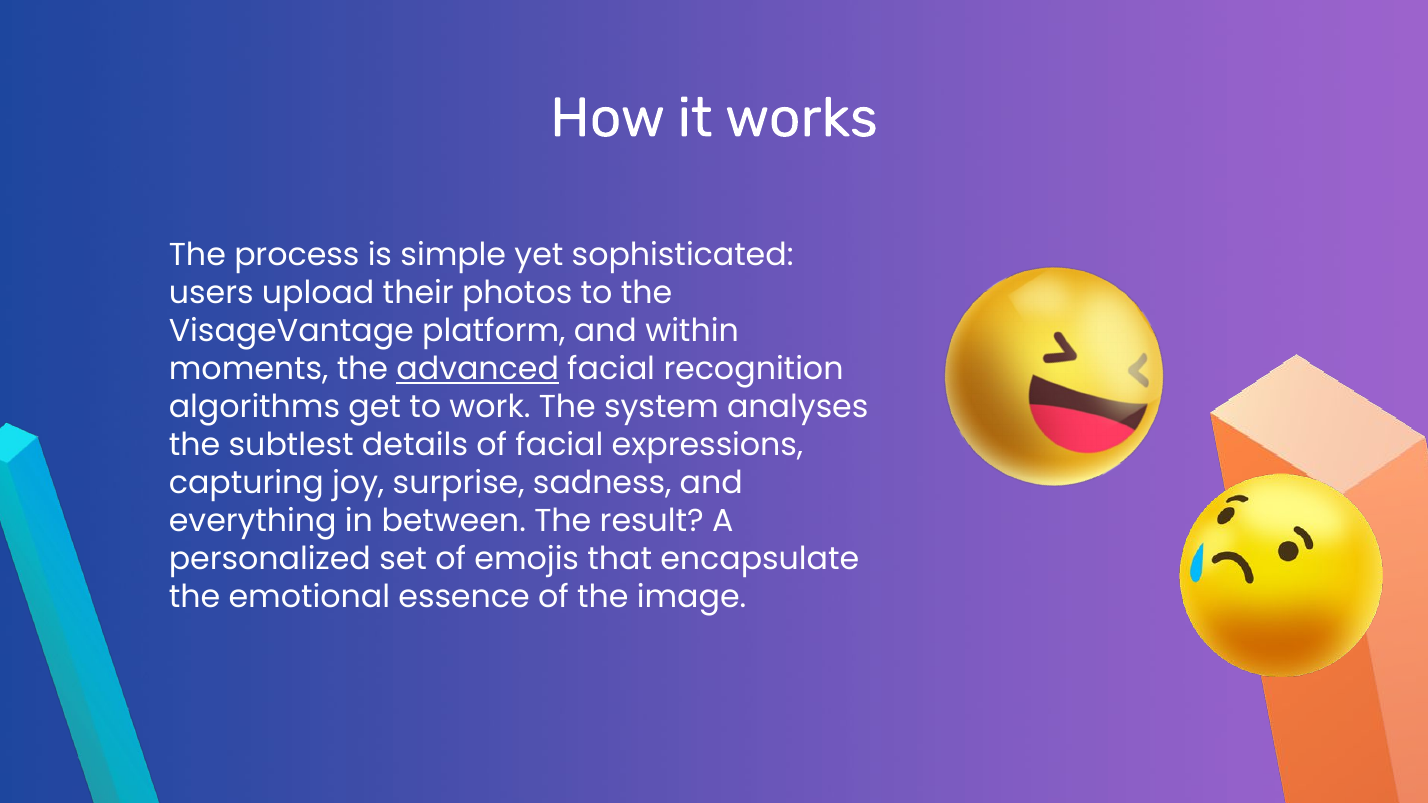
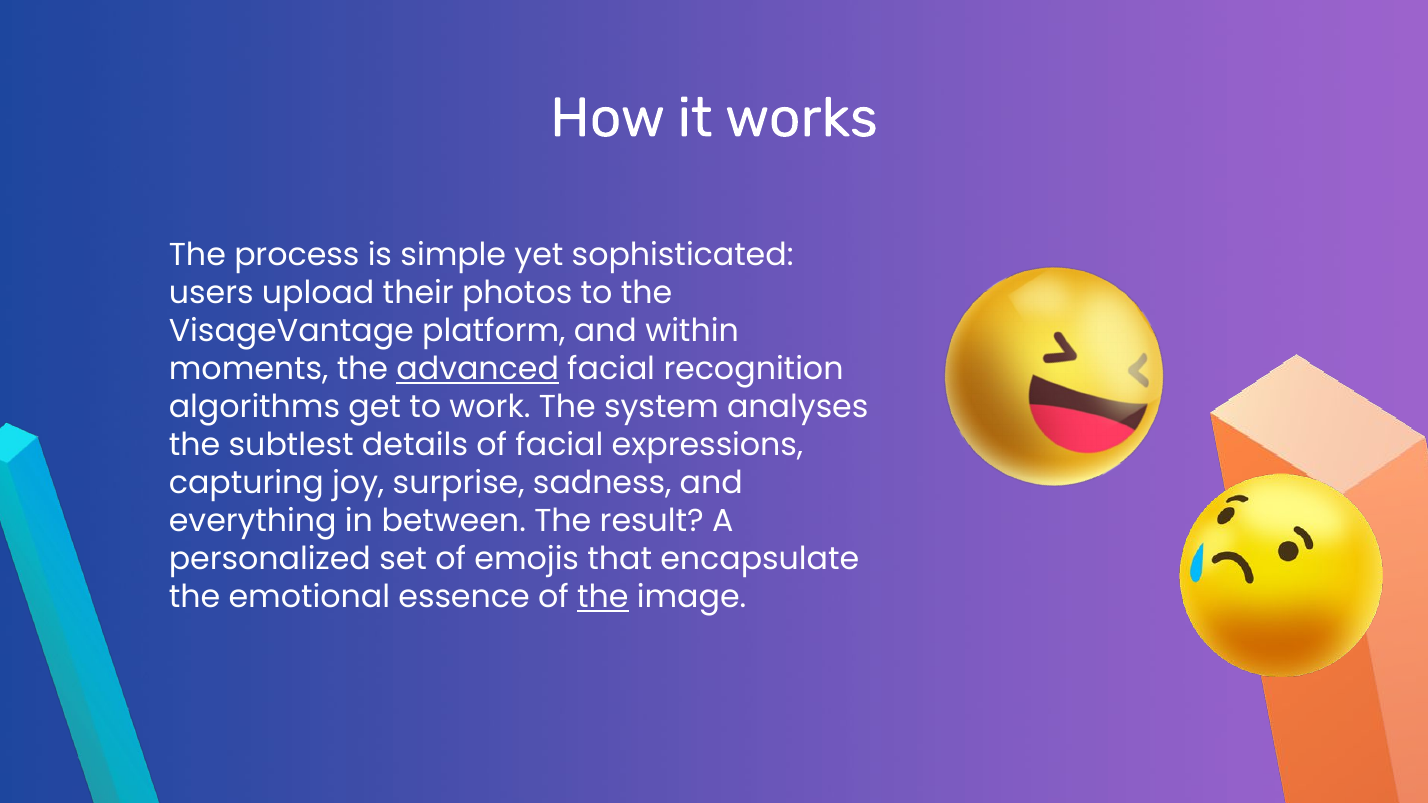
the at (603, 598) underline: none -> present
